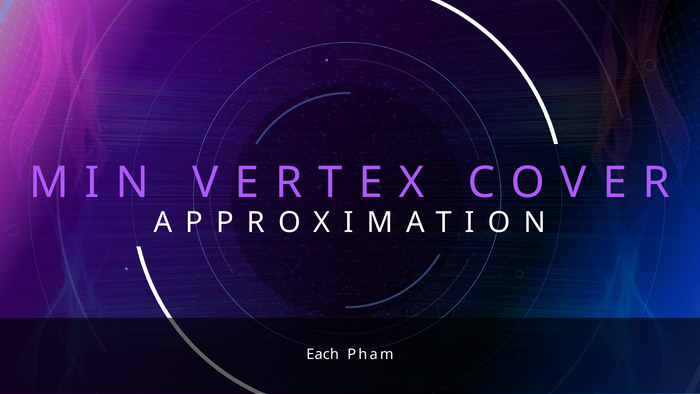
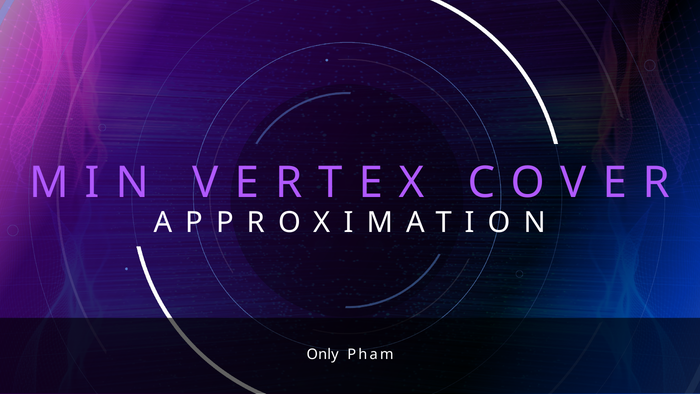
Each: Each -> Only
